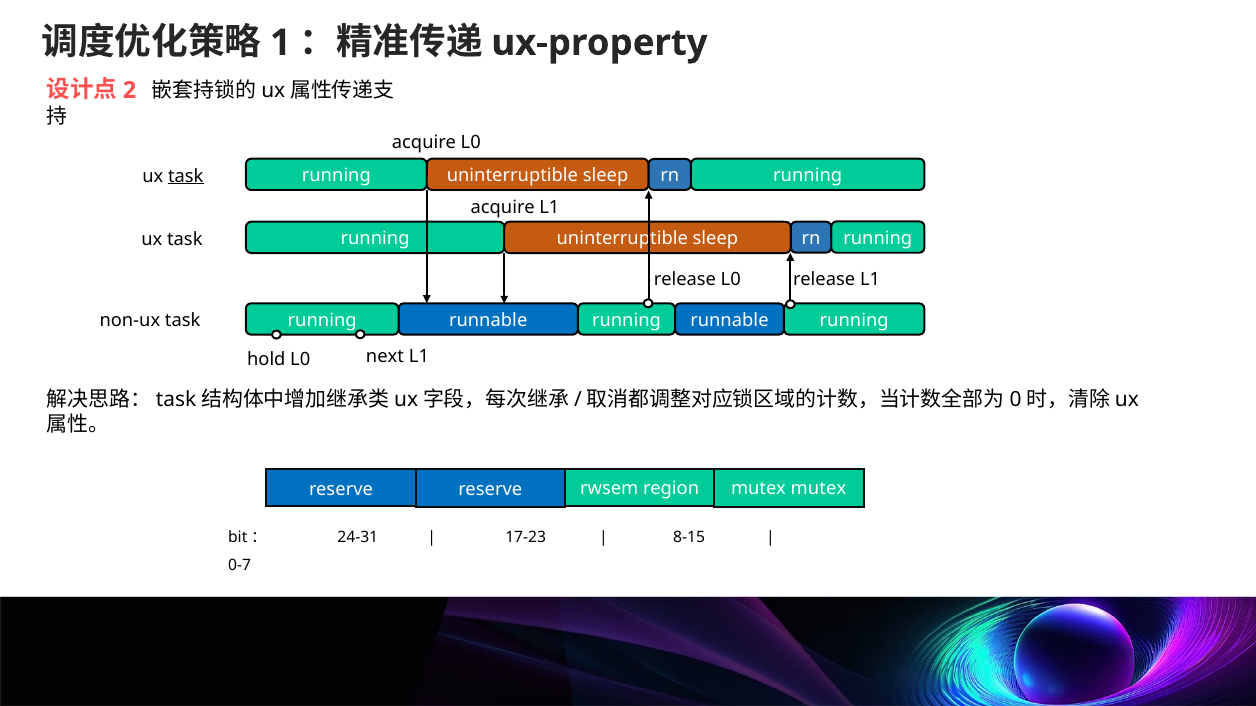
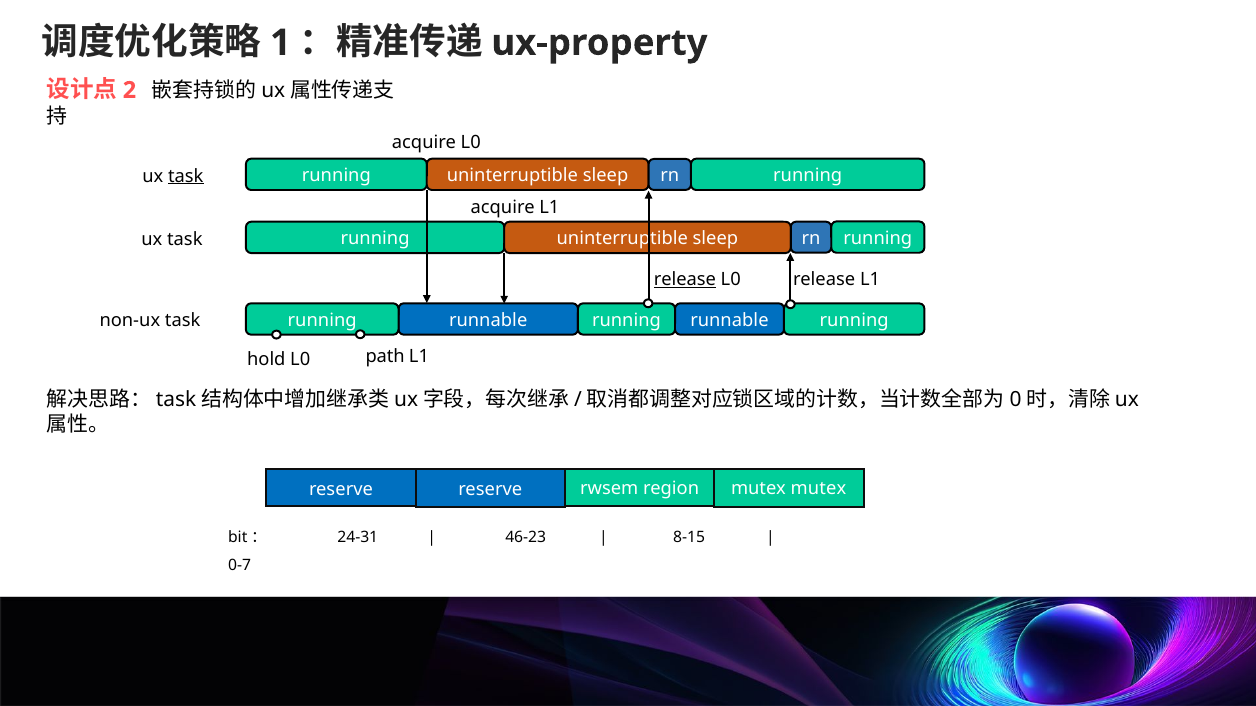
release at (685, 279) underline: none -> present
next: next -> path
17-23: 17-23 -> 46-23
